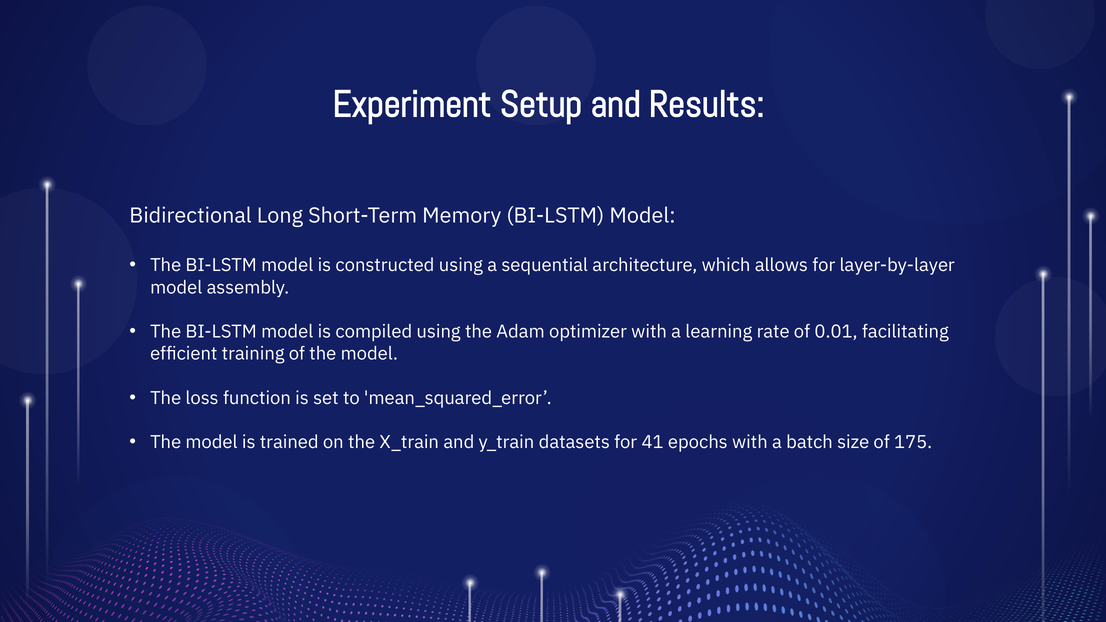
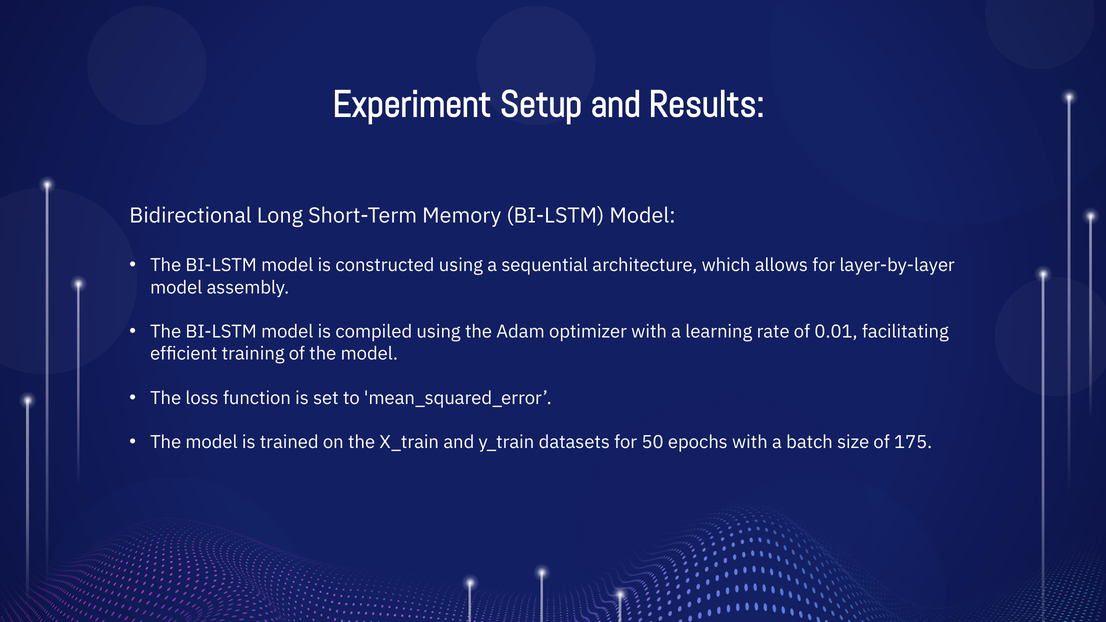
41: 41 -> 50
